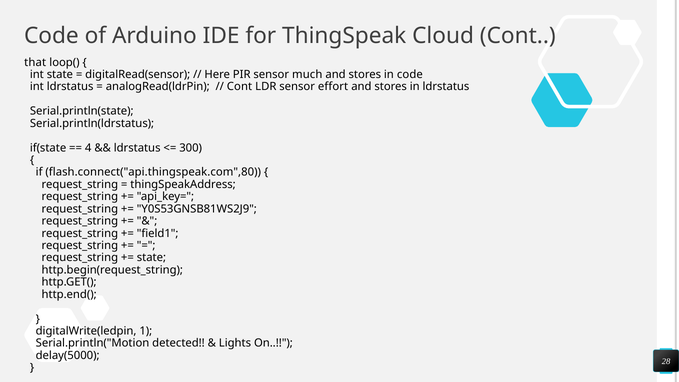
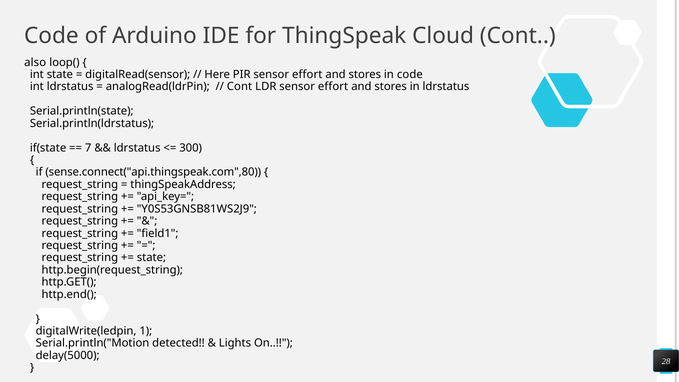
that: that -> also
PIR sensor much: much -> effort
4: 4 -> 7
flash.connect("api.thingspeak.com",80: flash.connect("api.thingspeak.com",80 -> sense.connect("api.thingspeak.com",80
